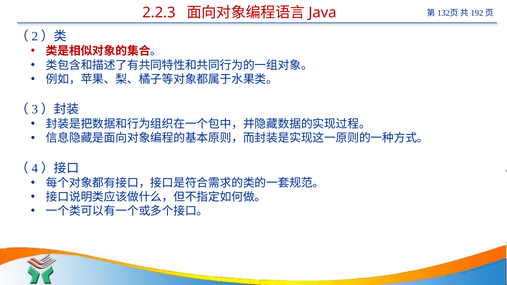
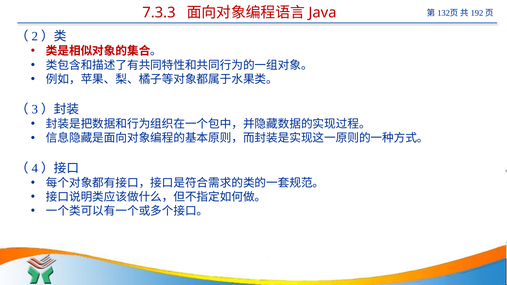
2.2.3: 2.2.3 -> 7.3.3
